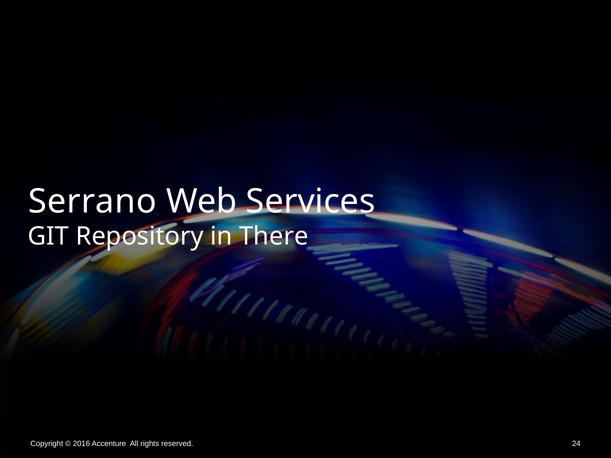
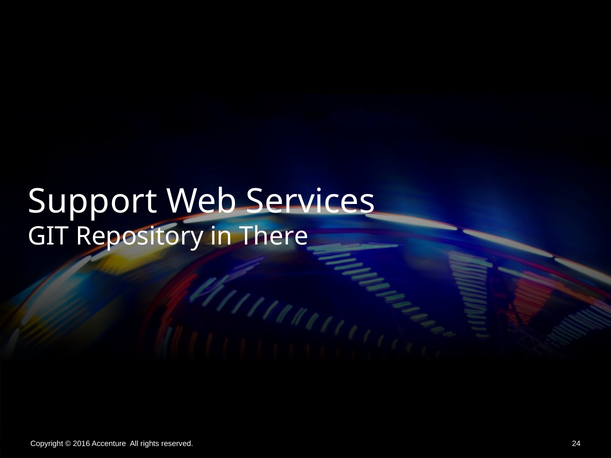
Serrano: Serrano -> Support
